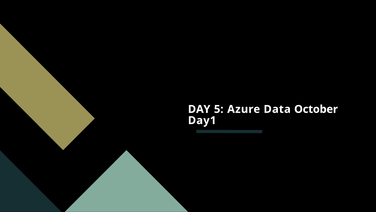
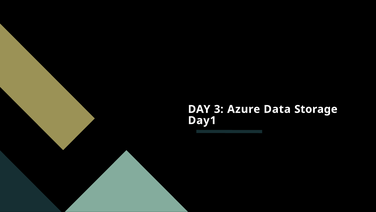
5: 5 -> 3
October: October -> Storage
